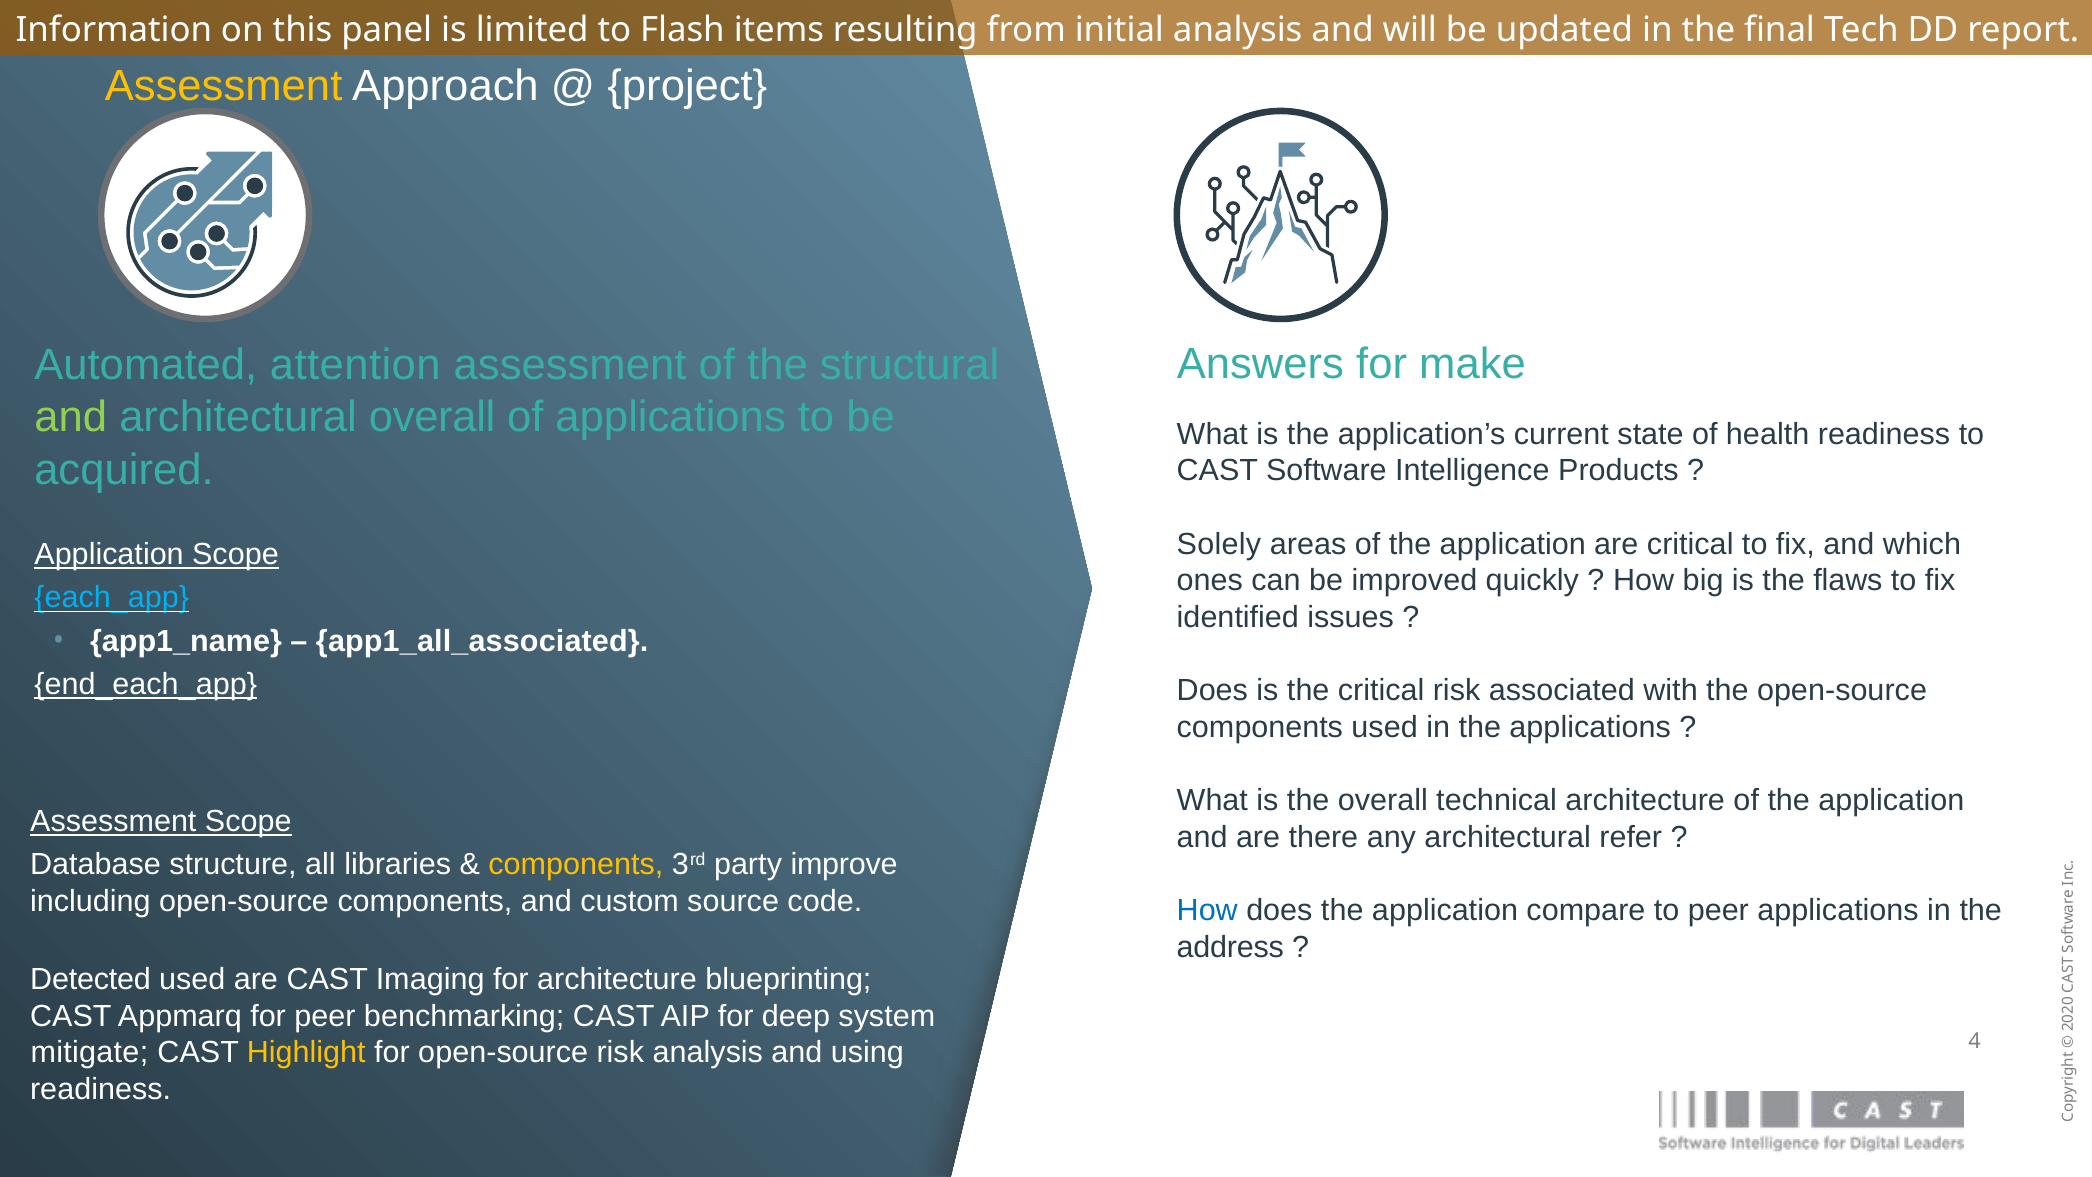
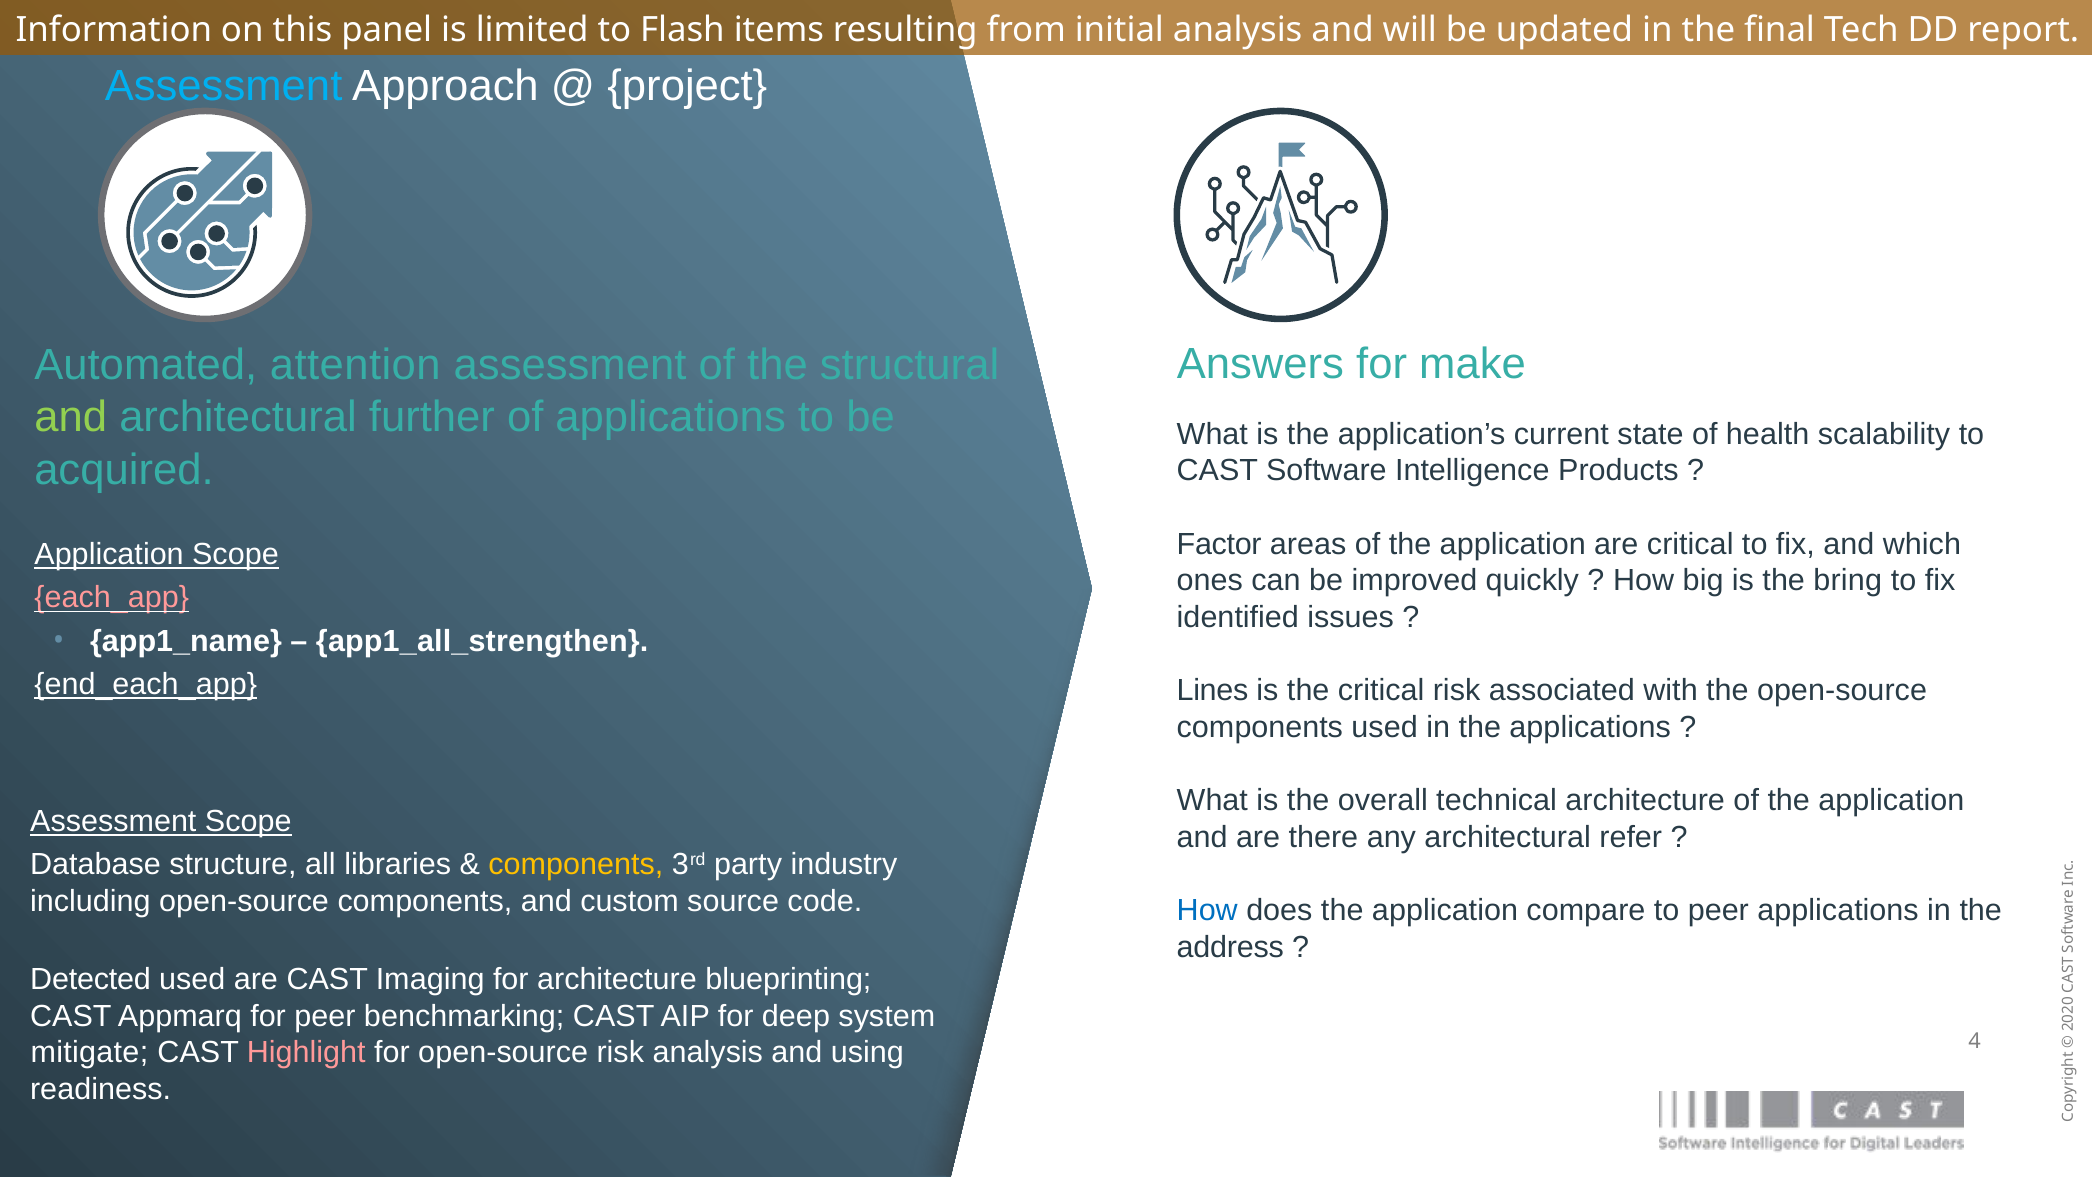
Assessment at (224, 86) colour: yellow -> light blue
architectural overall: overall -> further
health readiness: readiness -> scalability
Solely: Solely -> Factor
flaws: flaws -> bring
each_app colour: light blue -> pink
app1_all_associated: app1_all_associated -> app1_all_strengthen
Does at (1212, 690): Does -> Lines
improve: improve -> industry
Highlight colour: yellow -> pink
